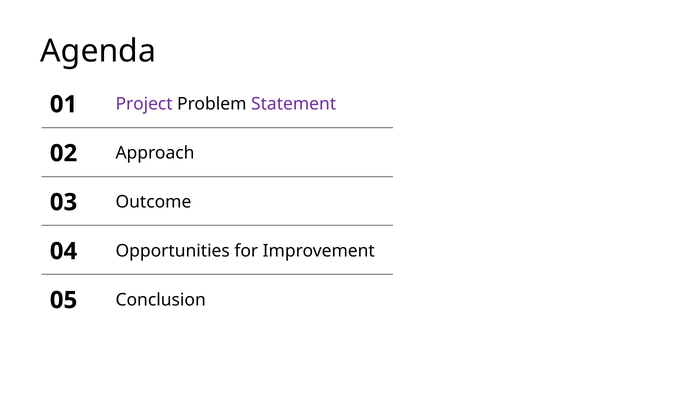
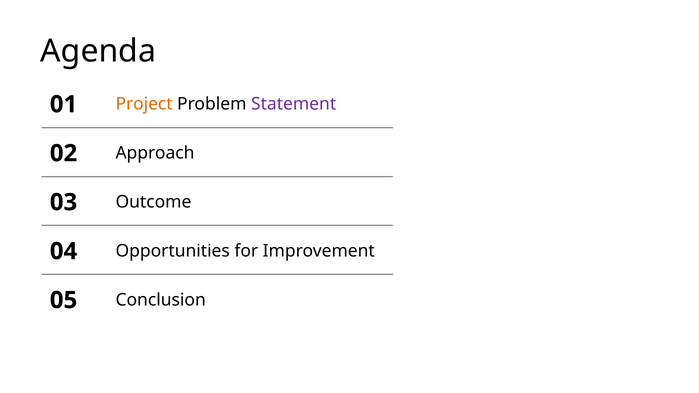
Project colour: purple -> orange
